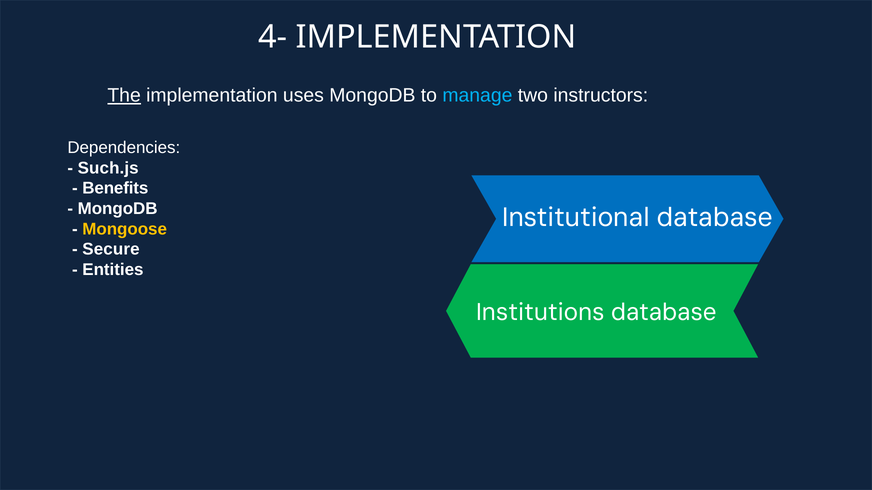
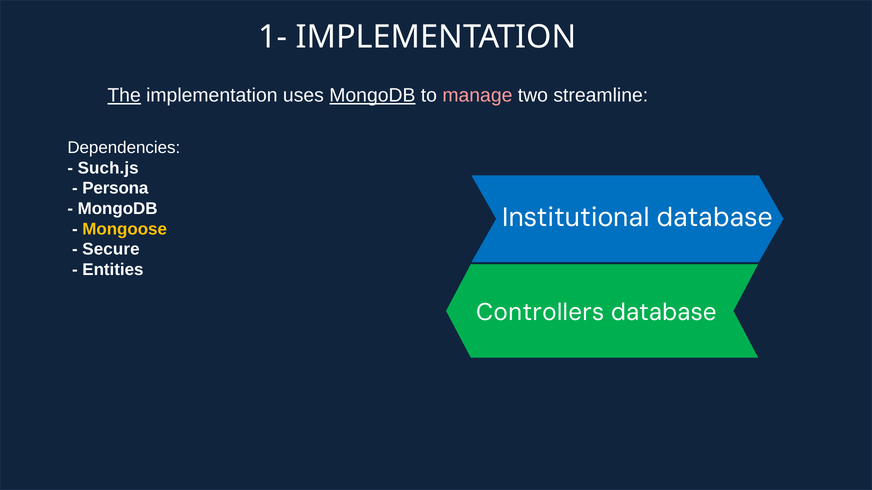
4-: 4- -> 1-
MongoDB at (372, 95) underline: none -> present
manage colour: light blue -> pink
instructors: instructors -> streamline
Benefits: Benefits -> Persona
Institutions: Institutions -> Controllers
